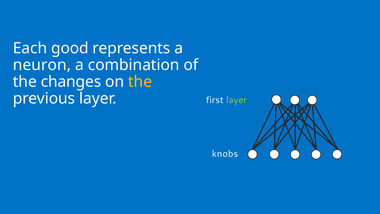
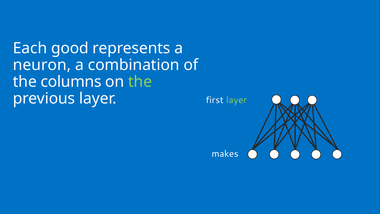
changes: changes -> columns
the at (140, 82) colour: yellow -> light green
knobs: knobs -> makes
